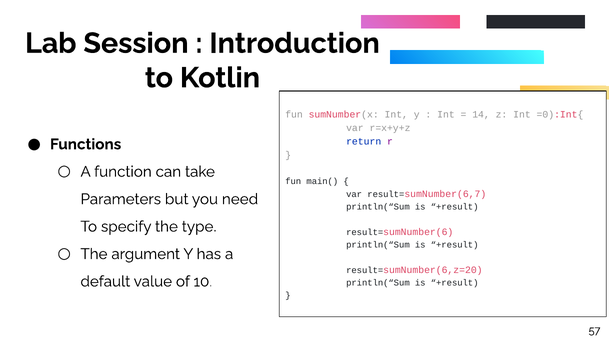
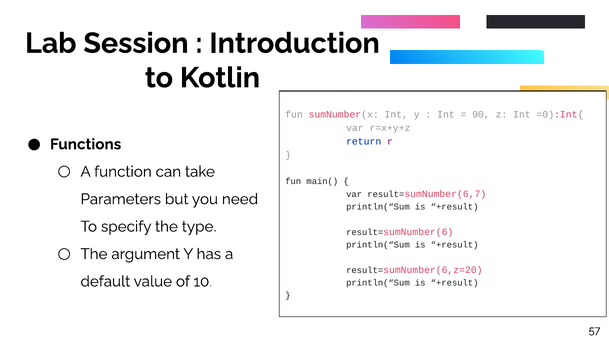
14: 14 -> 90
